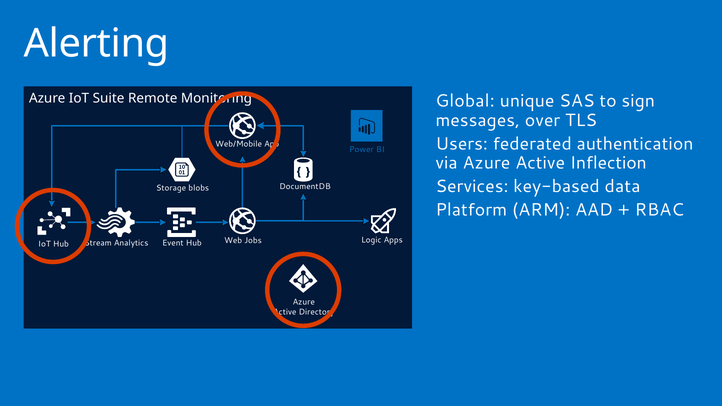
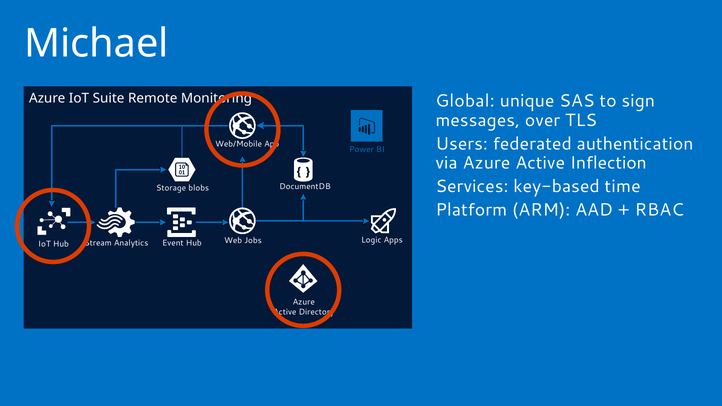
Alerting: Alerting -> Michael
data: data -> time
